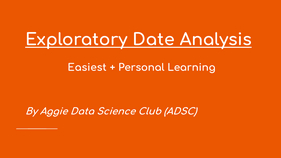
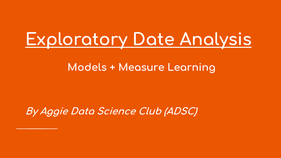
Easiest: Easiest -> Models
Personal: Personal -> Measure
